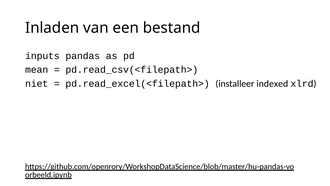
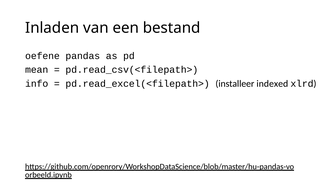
inputs: inputs -> oefene
niet: niet -> info
